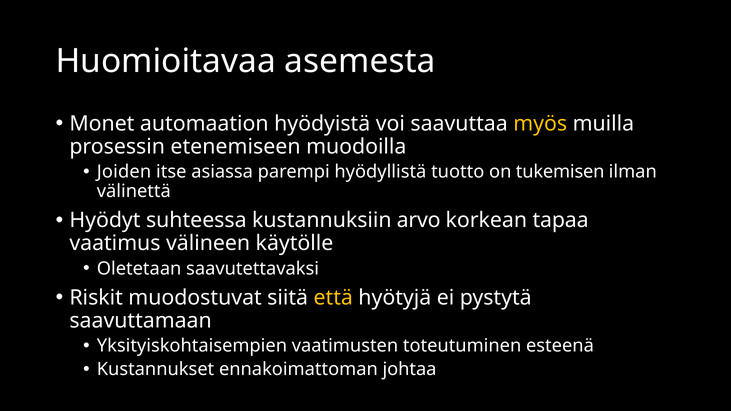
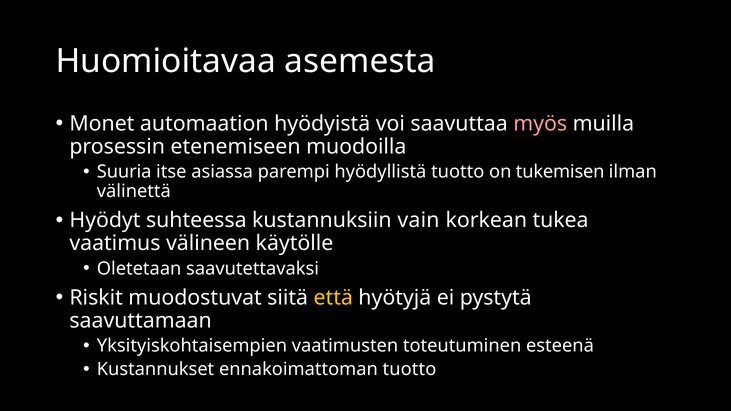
myös colour: yellow -> pink
Joiden: Joiden -> Suuria
arvo: arvo -> vain
tapaa: tapaa -> tukea
ennakoimattoman johtaa: johtaa -> tuotto
